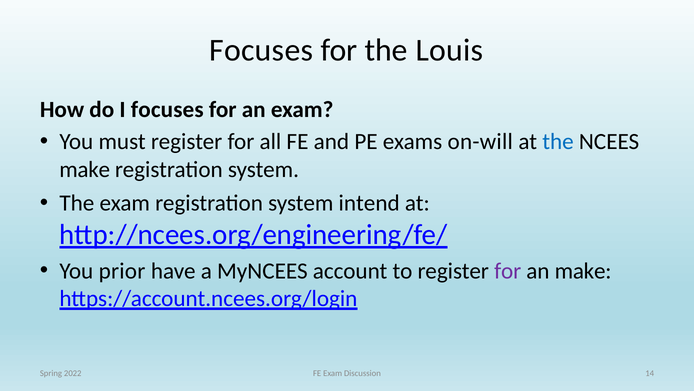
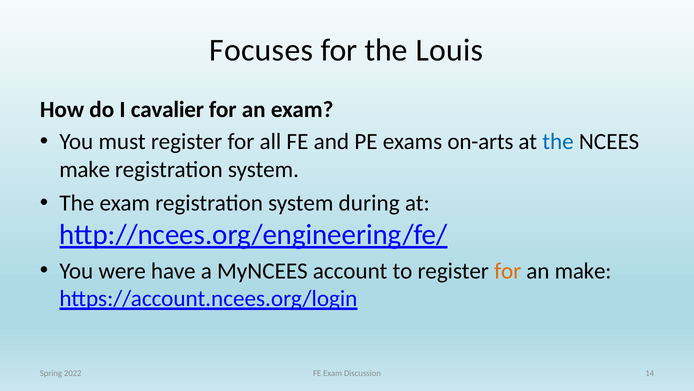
I focuses: focuses -> cavalier
on-will: on-will -> on-arts
intend: intend -> during
prior: prior -> were
for at (508, 271) colour: purple -> orange
